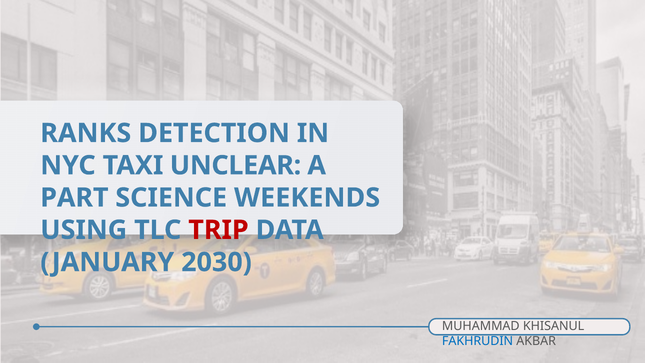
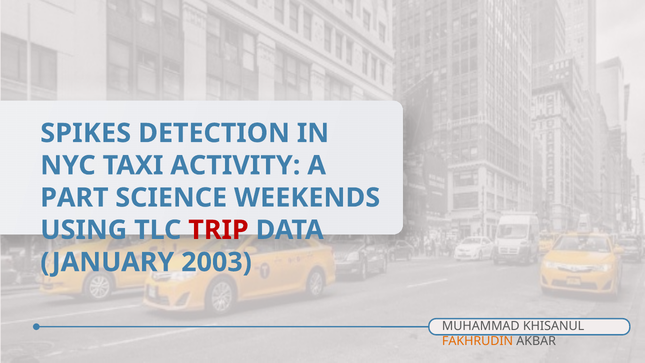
RANKS: RANKS -> SPIKES
UNCLEAR: UNCLEAR -> ACTIVITY
2030: 2030 -> 2003
FAKHRUDIN colour: blue -> orange
